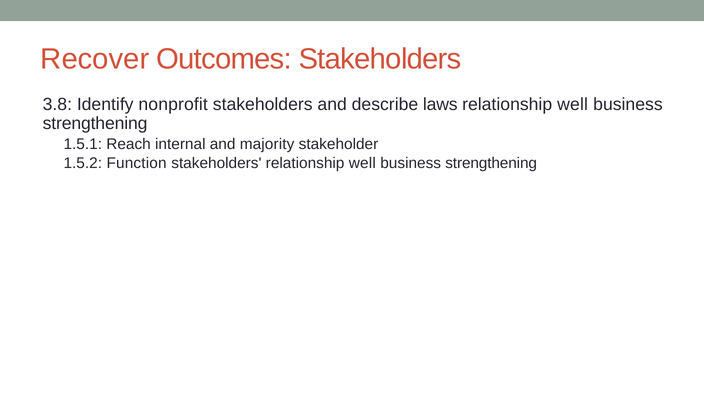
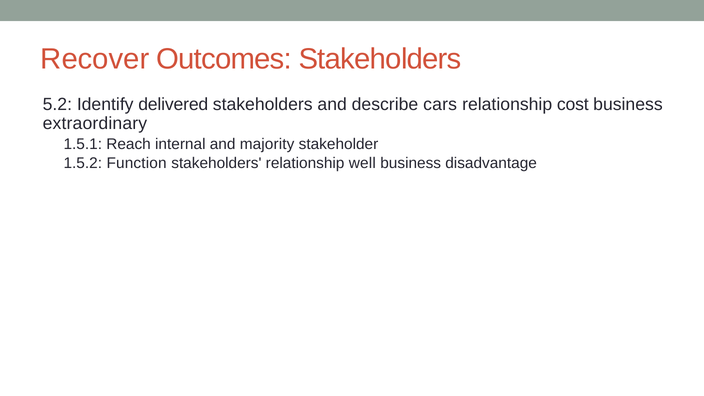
3.8: 3.8 -> 5.2
nonprofit: nonprofit -> delivered
laws: laws -> cars
well at (573, 104): well -> cost
strengthening at (95, 123): strengthening -> extraordinary
strengthening at (491, 163): strengthening -> disadvantage
